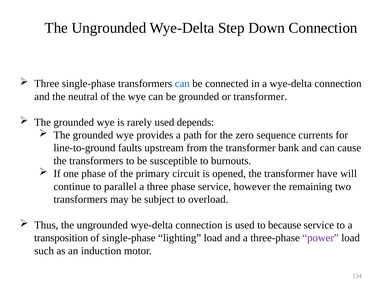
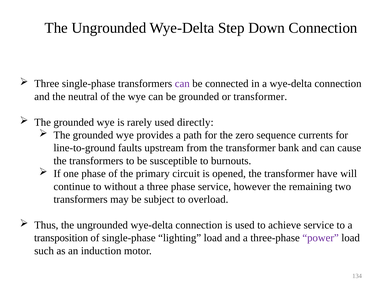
can at (182, 84) colour: blue -> purple
depends: depends -> directly
parallel: parallel -> without
because: because -> achieve
